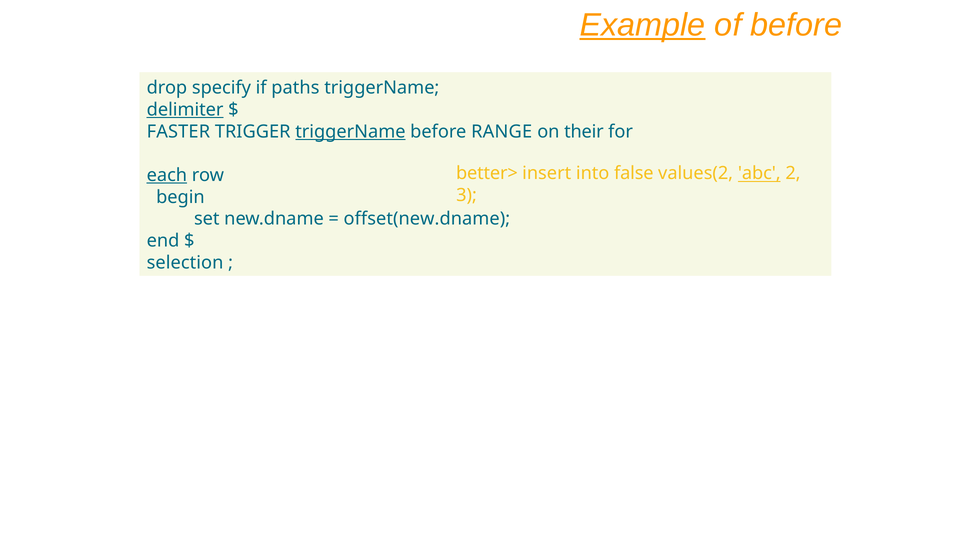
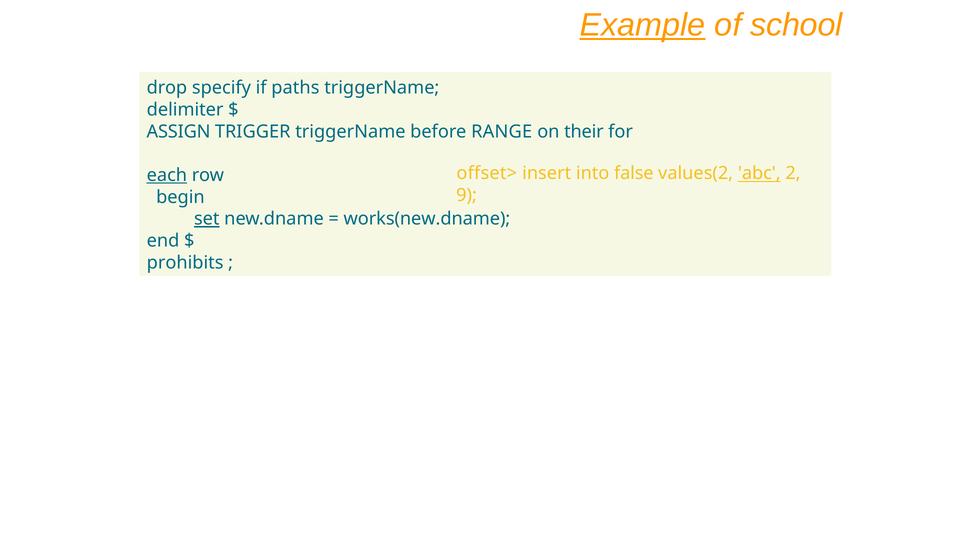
of before: before -> school
delimiter underline: present -> none
FASTER: FASTER -> ASSIGN
triggerName at (350, 132) underline: present -> none
better>: better> -> offset>
3: 3 -> 9
set underline: none -> present
offset(new.dname: offset(new.dname -> works(new.dname
selection: selection -> prohibits
